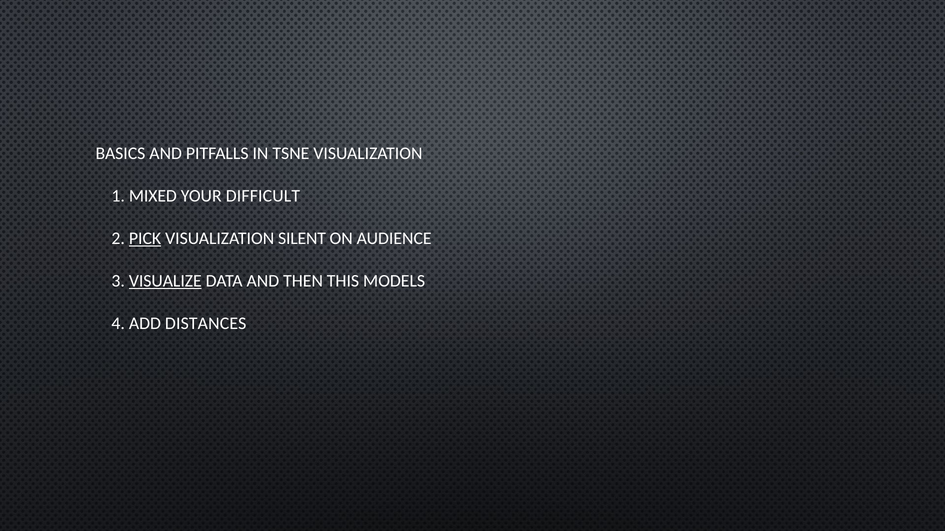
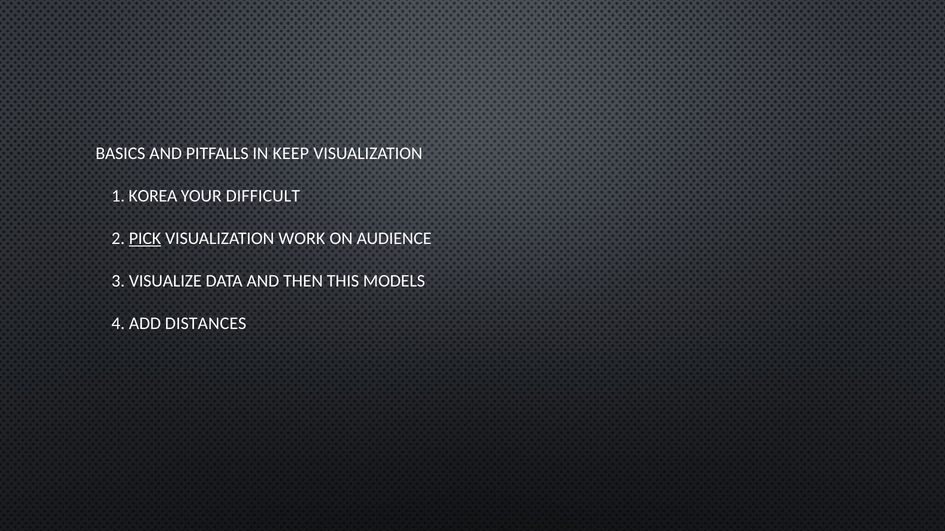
TSNE: TSNE -> KEEP
MIXED: MIXED -> KOREA
SILENT: SILENT -> WORK
VISUALIZE underline: present -> none
